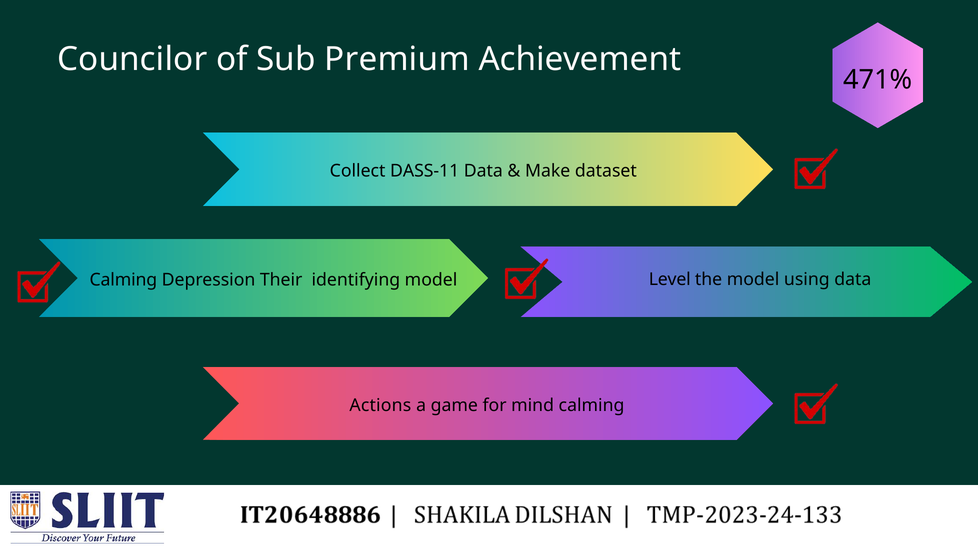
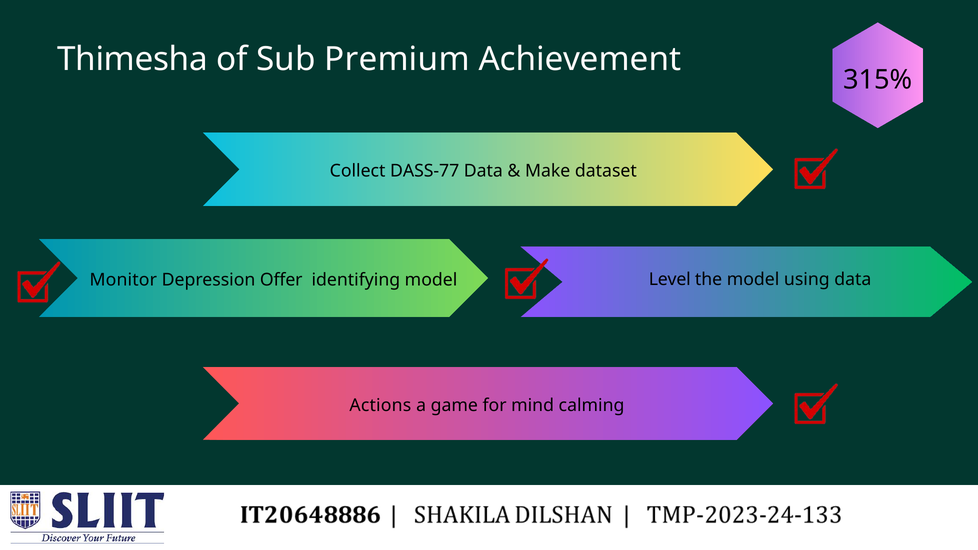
Councilor: Councilor -> Thimesha
471%: 471% -> 315%
DASS-11: DASS-11 -> DASS-77
Calming at (123, 280): Calming -> Monitor
Their: Their -> Offer
